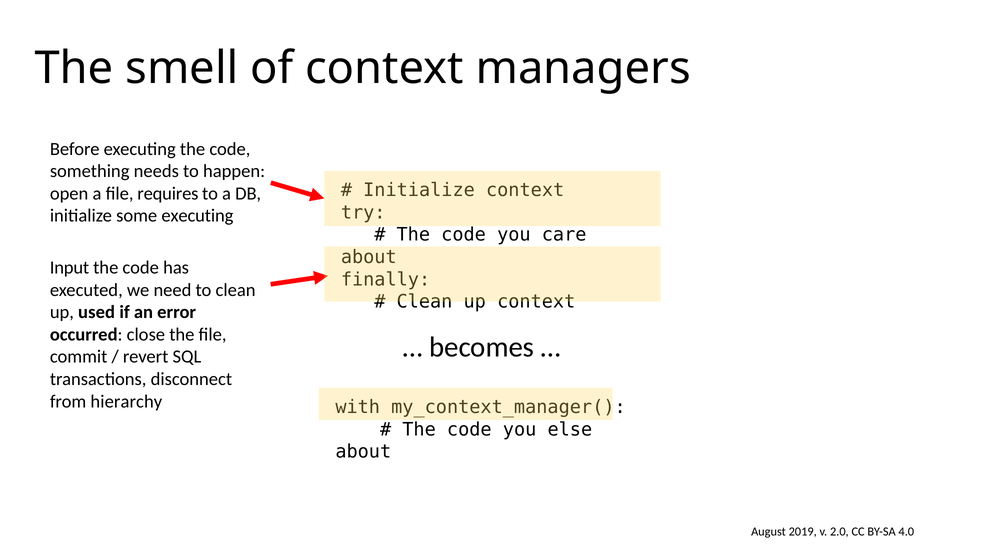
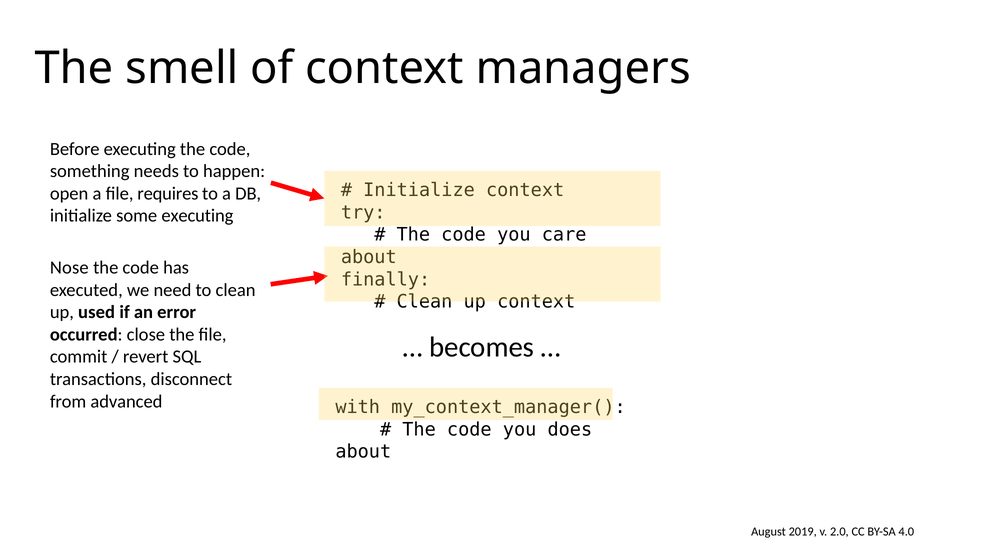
Input: Input -> Nose
hierarchy: hierarchy -> advanced
else: else -> does
